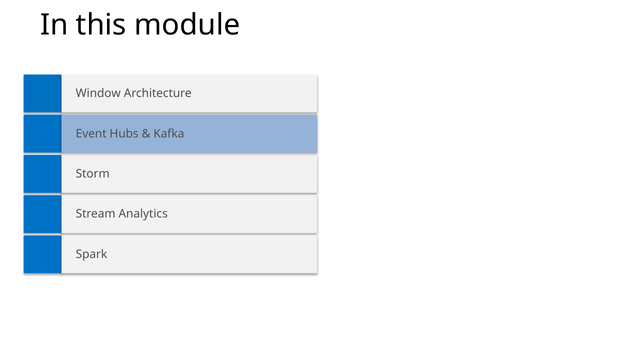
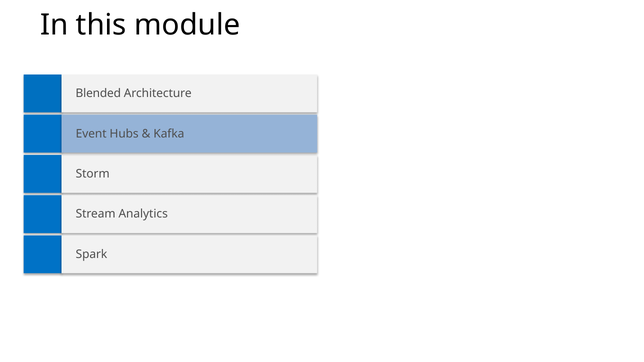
Window: Window -> Blended
